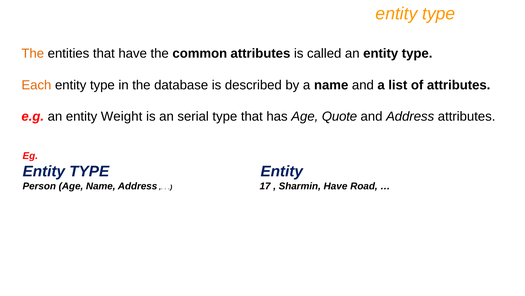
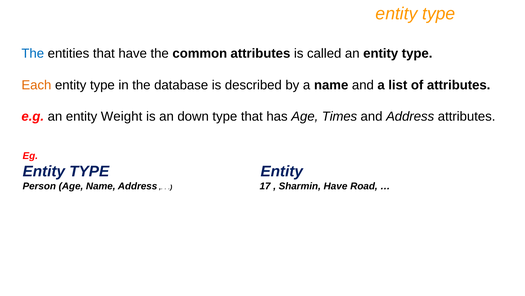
The at (33, 53) colour: orange -> blue
serial: serial -> down
Quote: Quote -> Times
